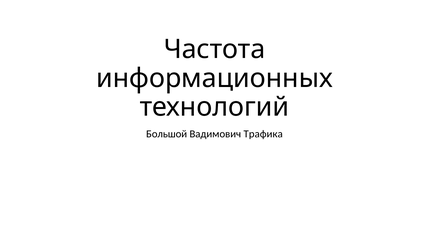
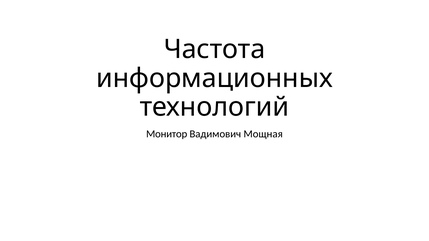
Большой: Большой -> Монитор
Трафика: Трафика -> Мощная
